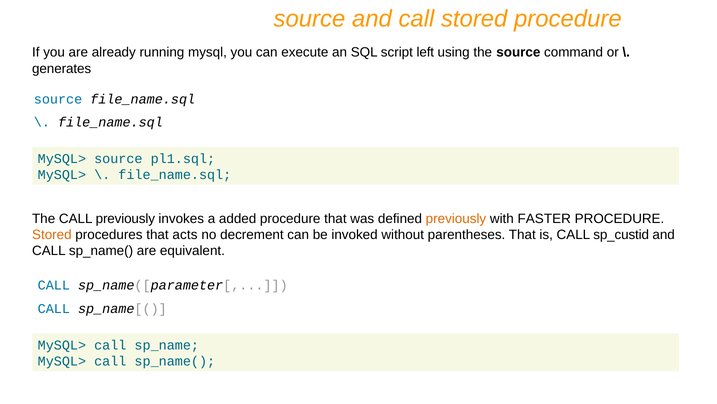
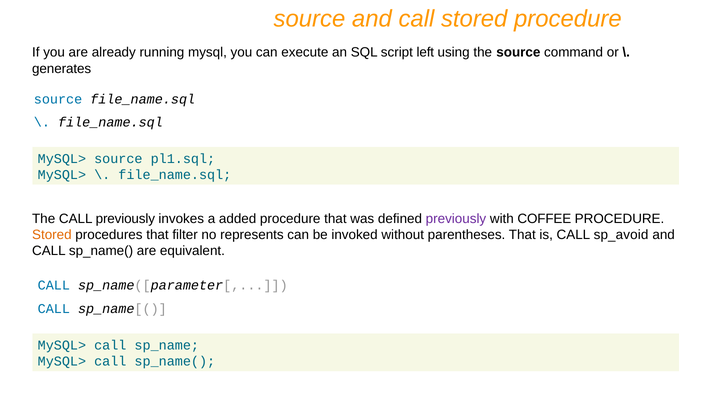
previously at (456, 218) colour: orange -> purple
FASTER: FASTER -> COFFEE
acts: acts -> filter
decrement: decrement -> represents
sp_custid: sp_custid -> sp_avoid
